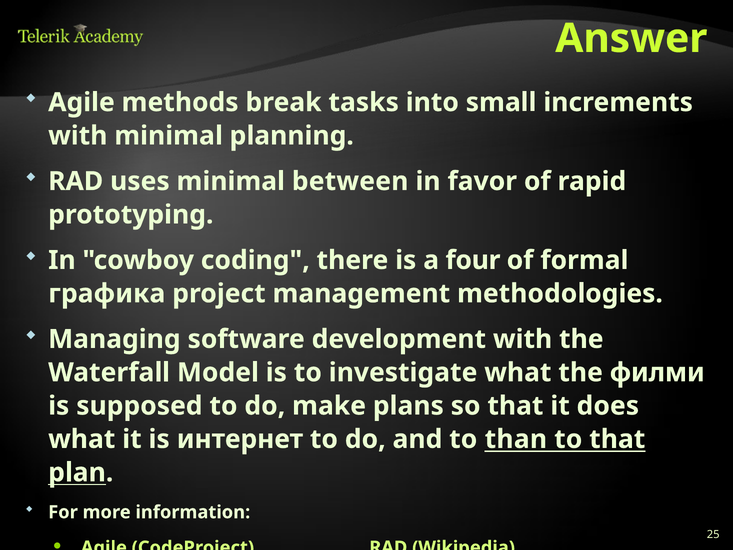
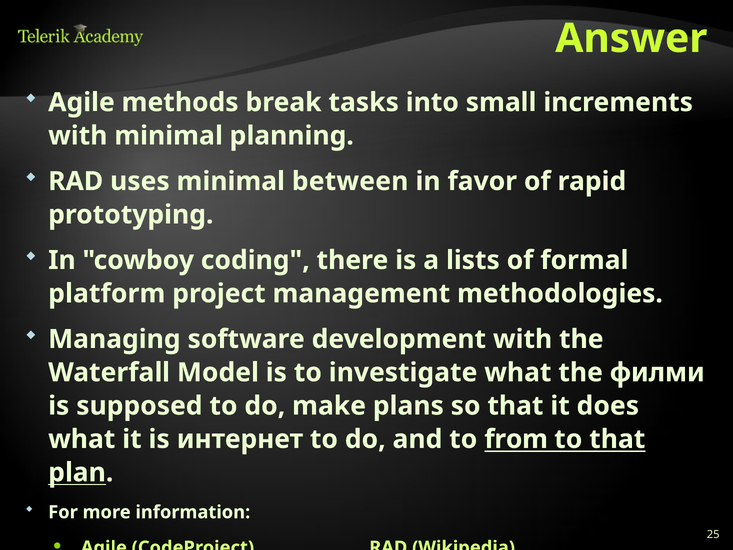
four: four -> lists
графика: графика -> platform
than: than -> from
